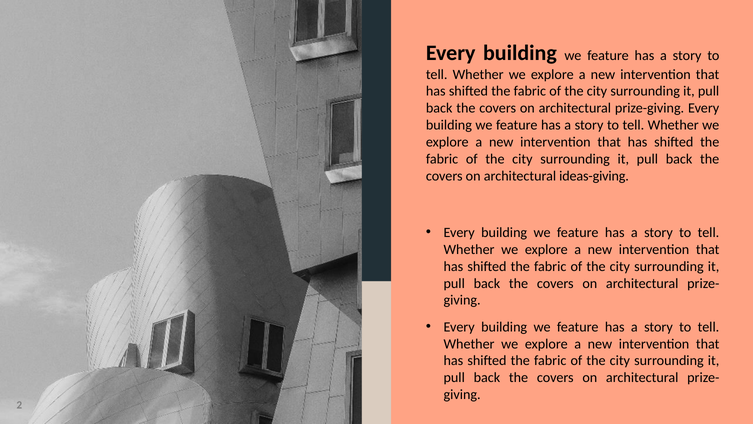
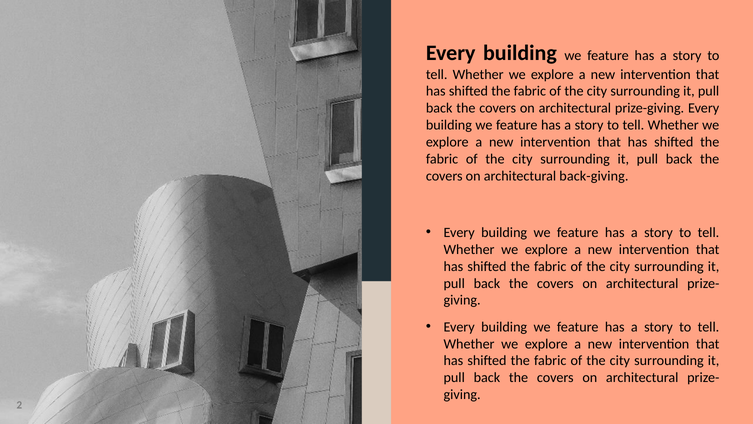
ideas-giving: ideas-giving -> back-giving
